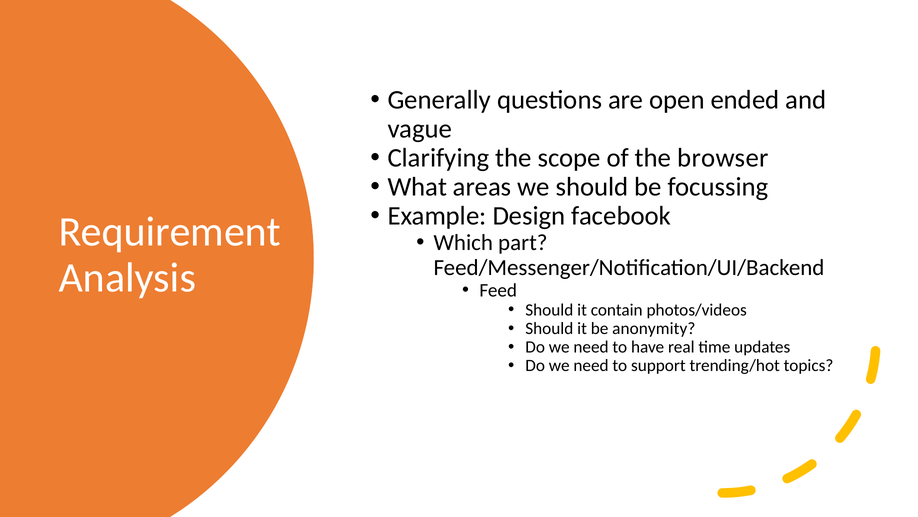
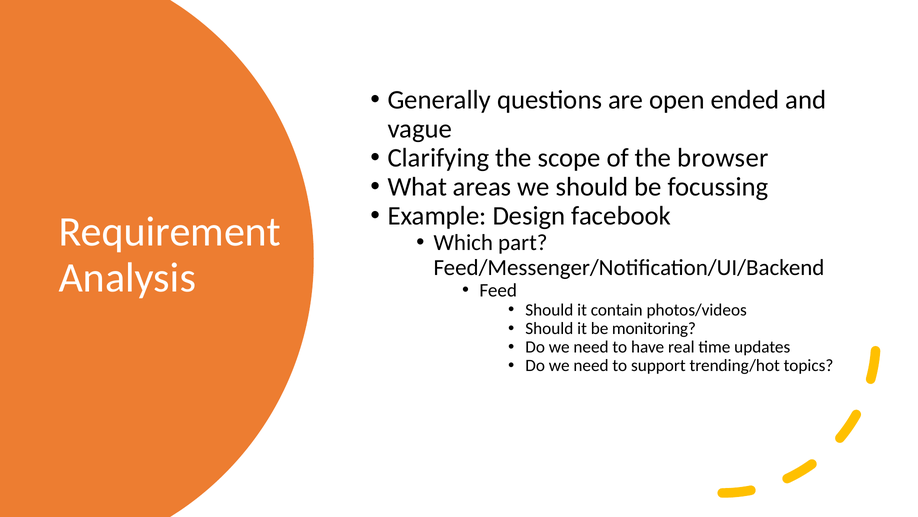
anonymity: anonymity -> monitoring
